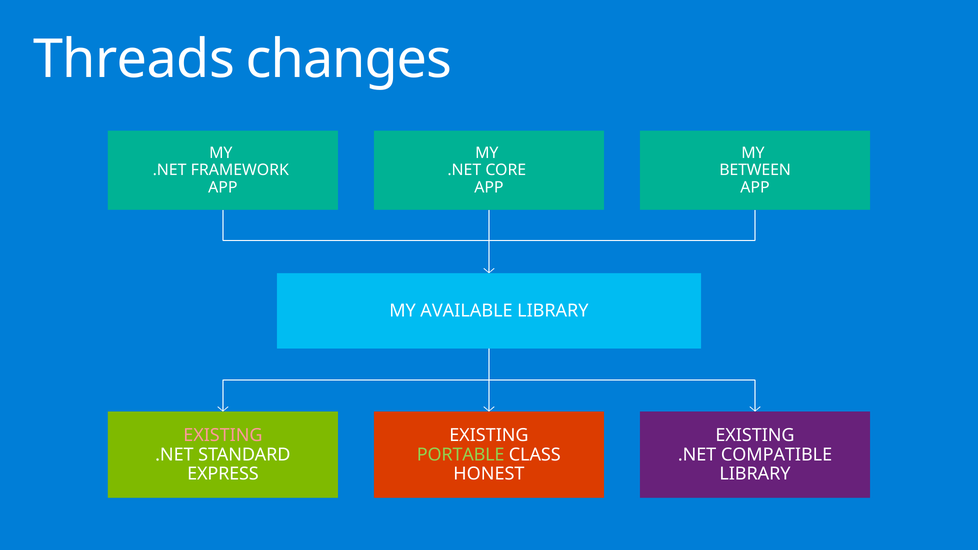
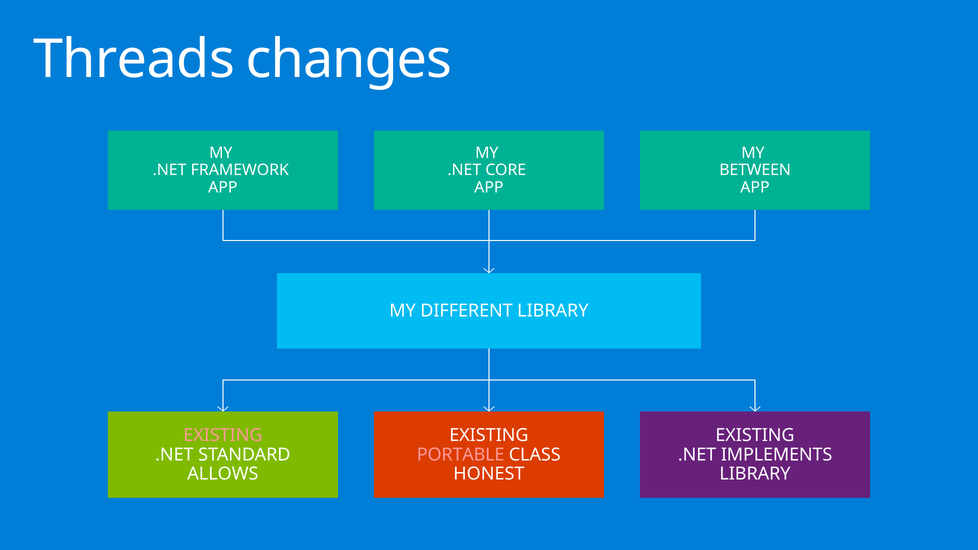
AVAILABLE: AVAILABLE -> DIFFERENT
PORTABLE colour: light green -> pink
COMPATIBLE: COMPATIBLE -> IMPLEMENTS
EXPRESS: EXPRESS -> ALLOWS
